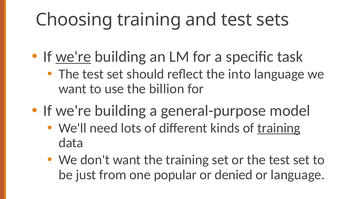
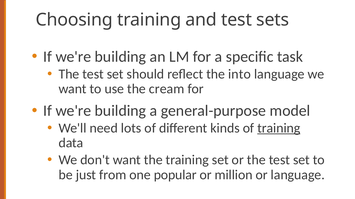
we're at (73, 57) underline: present -> none
billion: billion -> cream
denied: denied -> million
